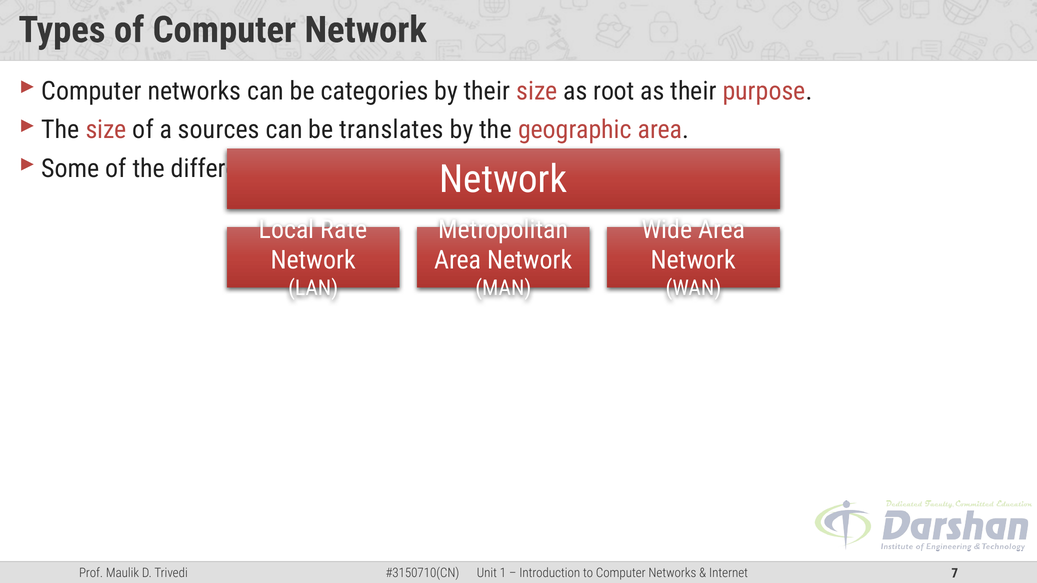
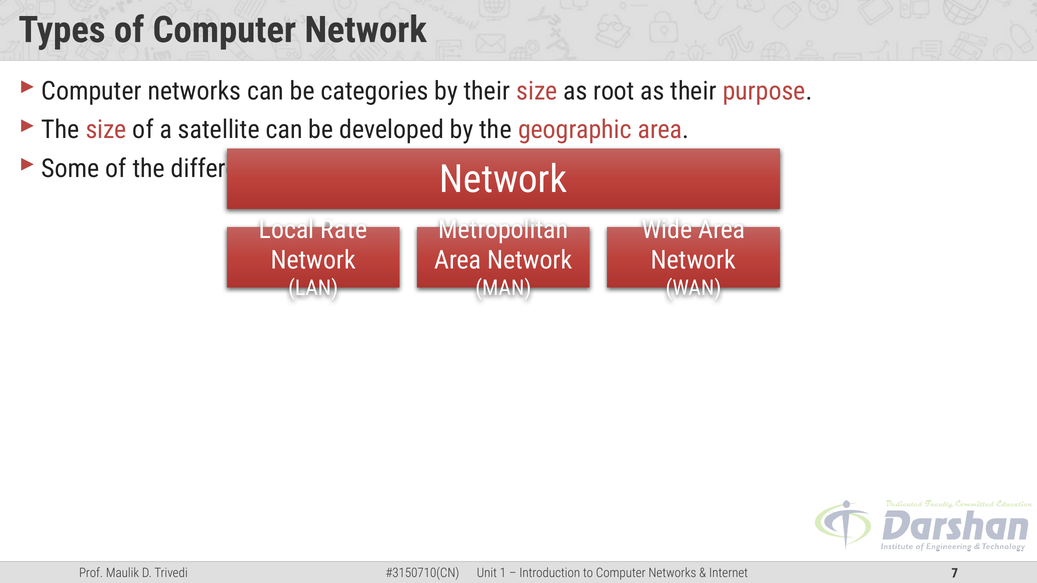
sources: sources -> satellite
translates: translates -> developed
